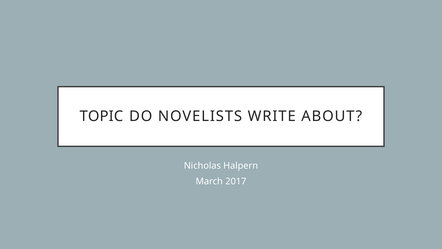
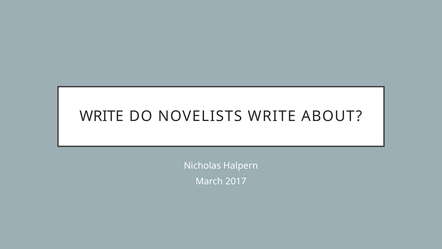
TOPIC at (101, 116): TOPIC -> WRITE
